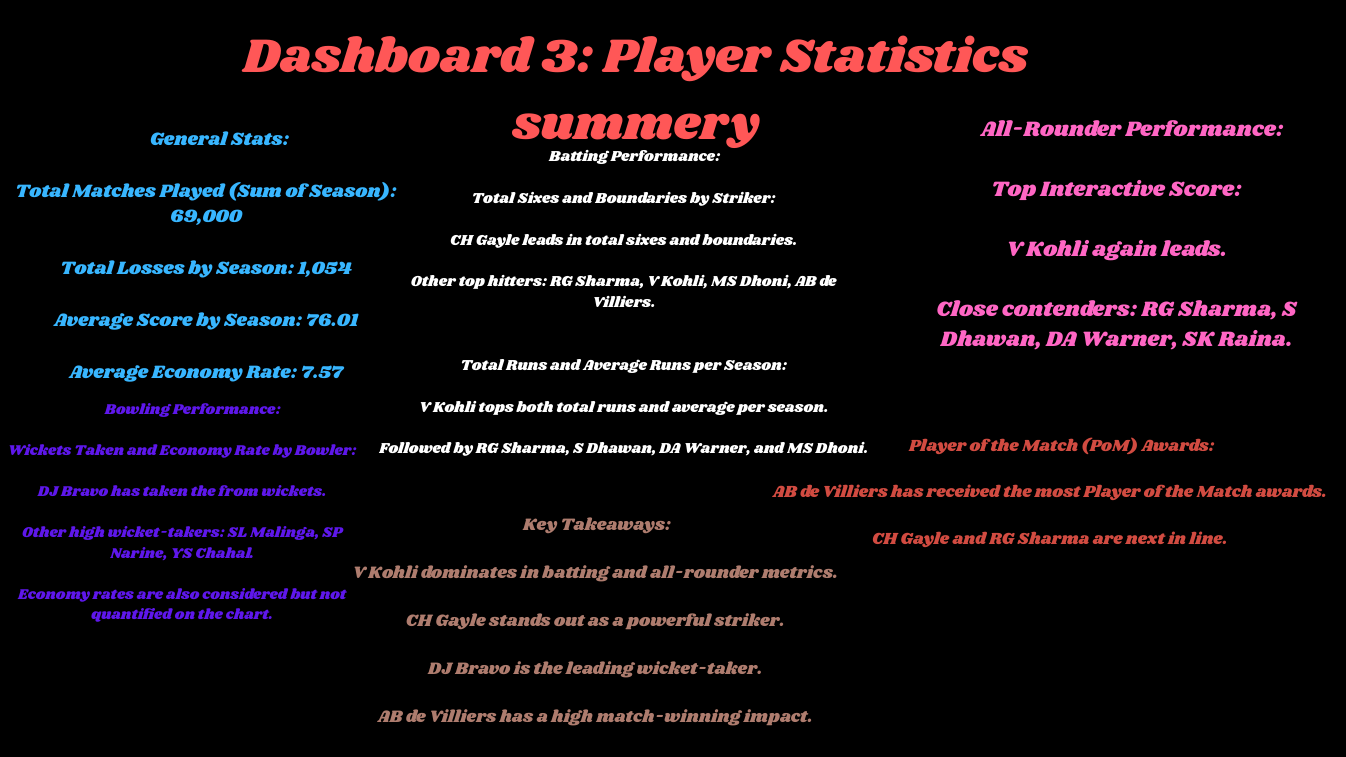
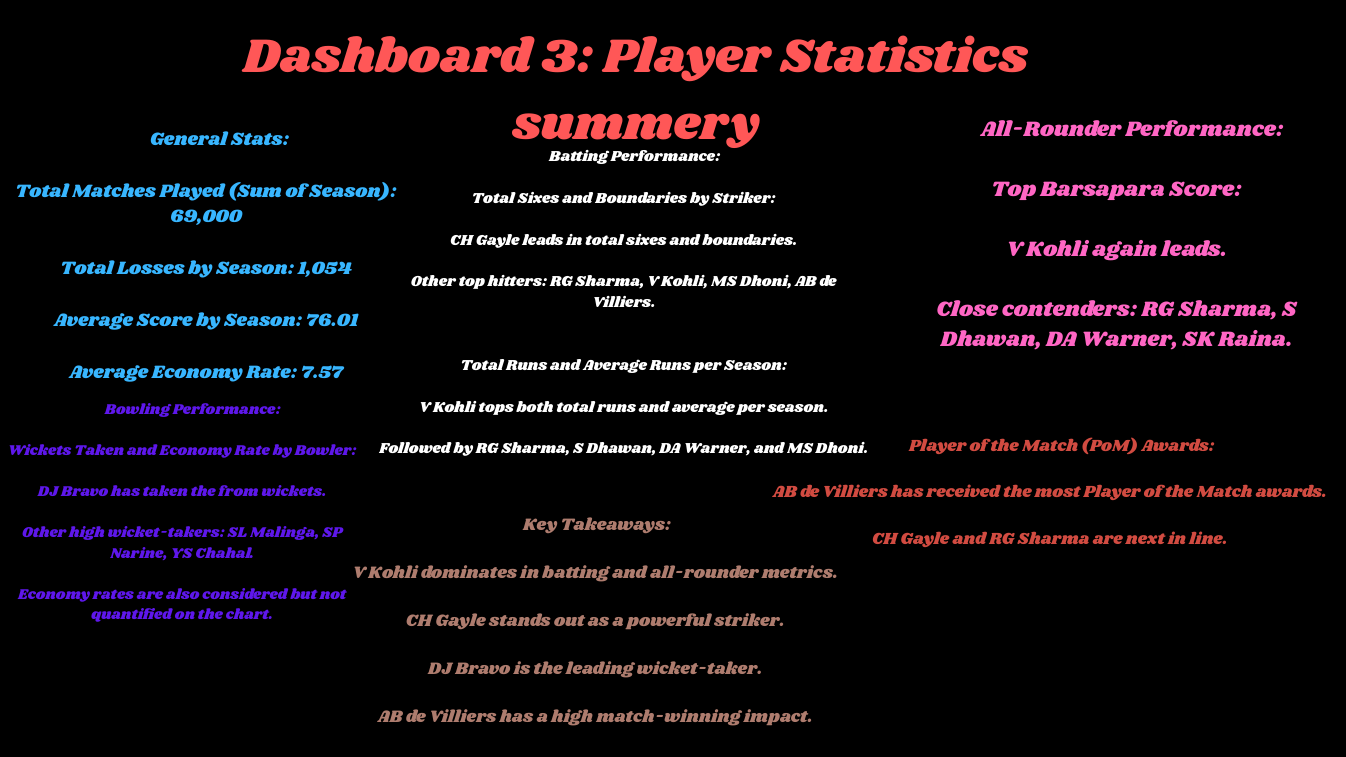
Interactive: Interactive -> Barsapara
